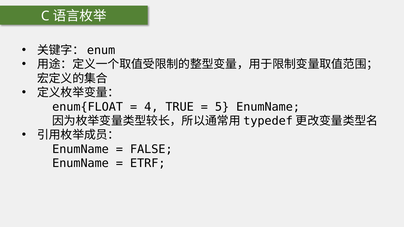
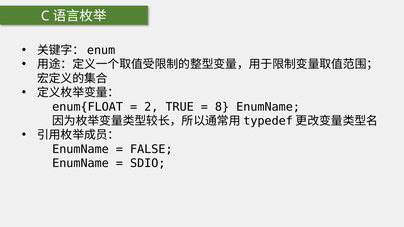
4: 4 -> 2
5: 5 -> 8
ETRF: ETRF -> SDIO
